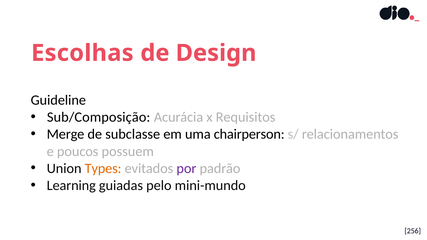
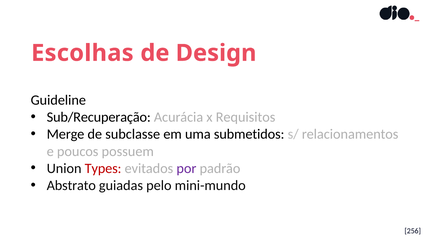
Sub/Composição: Sub/Composição -> Sub/Recuperação
chairperson: chairperson -> submetidos
Types colour: orange -> red
Learning: Learning -> Abstrato
